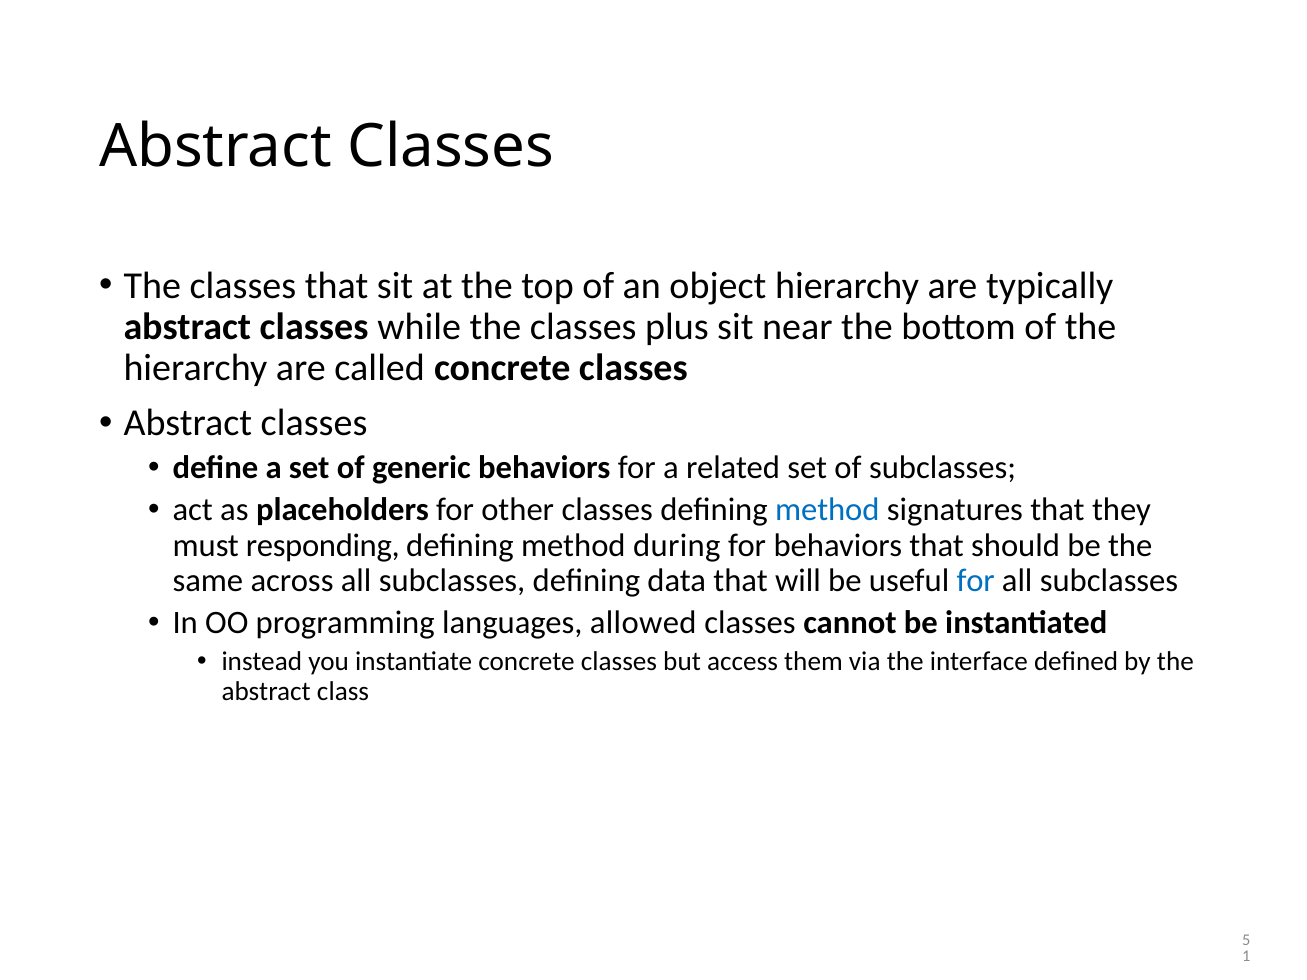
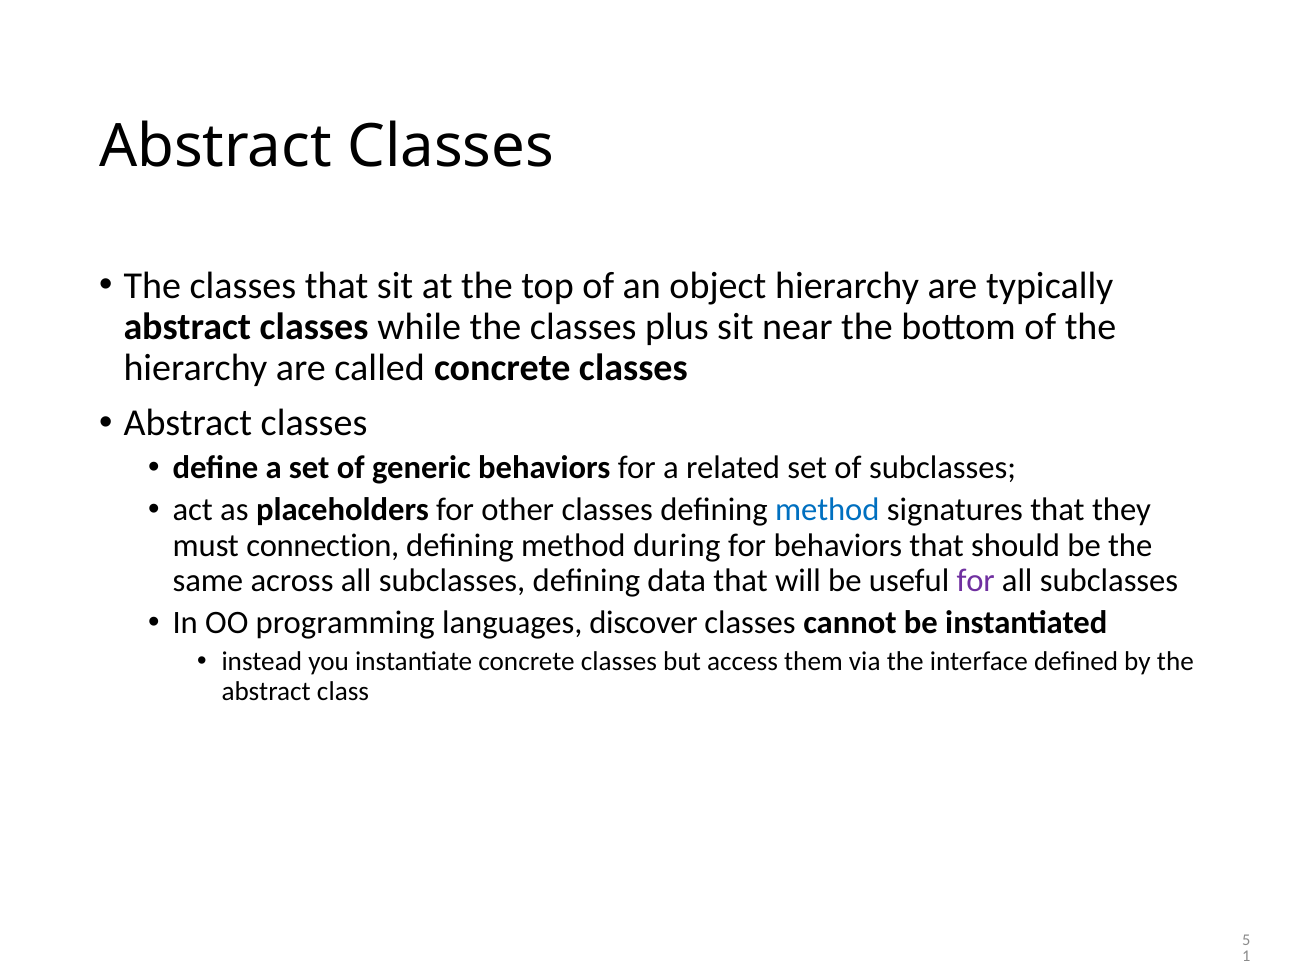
responding: responding -> connection
for at (976, 581) colour: blue -> purple
allowed: allowed -> discover
